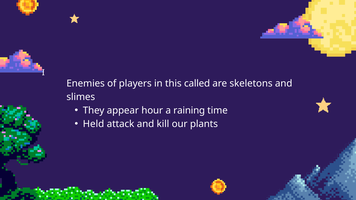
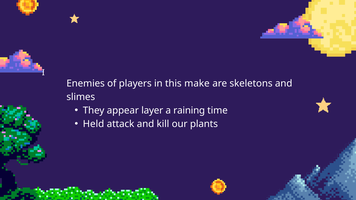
called: called -> make
hour: hour -> layer
